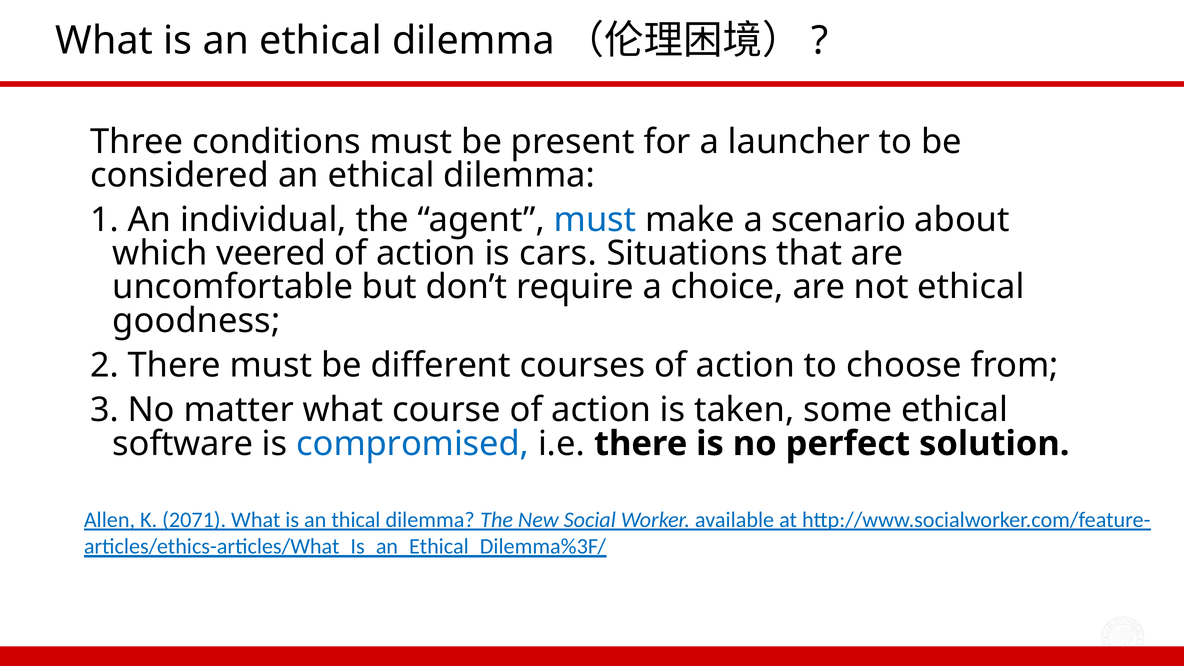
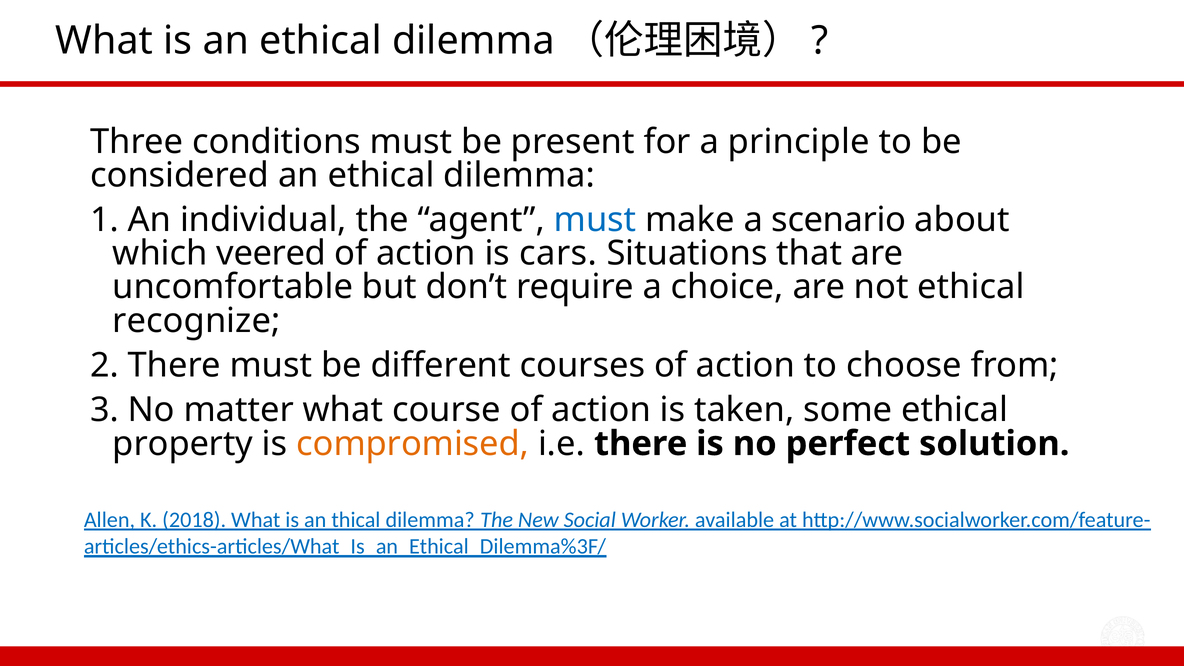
launcher: launcher -> principle
goodness: goodness -> recognize
software: software -> property
compromised colour: blue -> orange
2071: 2071 -> 2018
